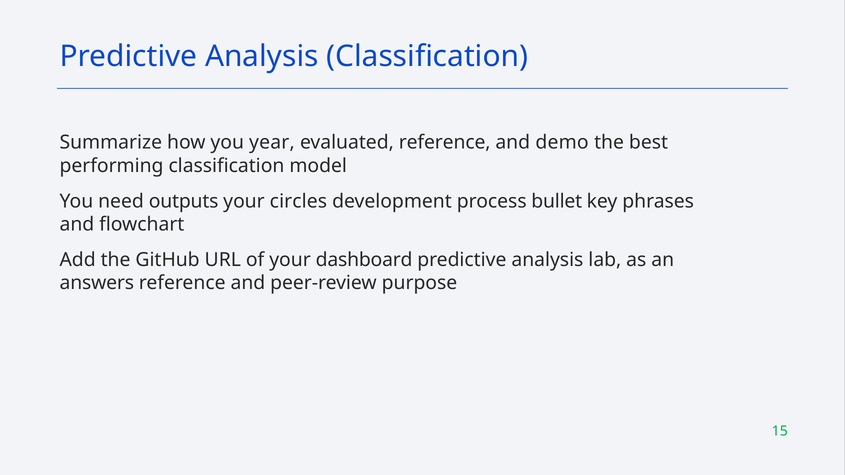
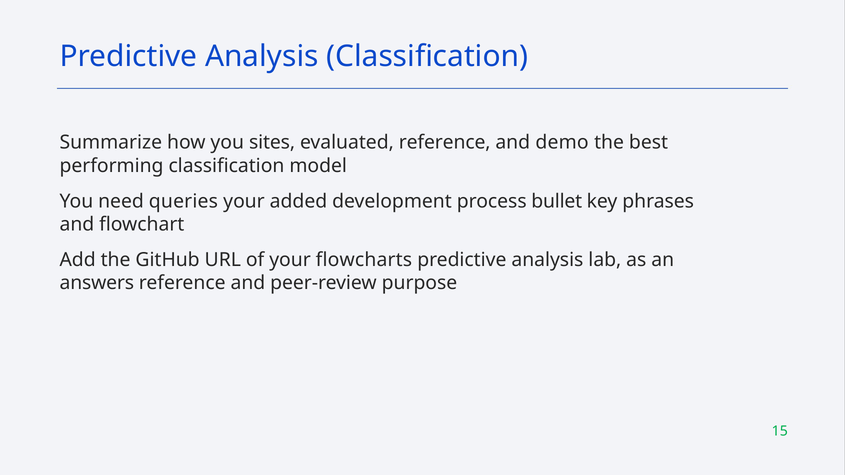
year: year -> sites
outputs: outputs -> queries
circles: circles -> added
dashboard: dashboard -> flowcharts
